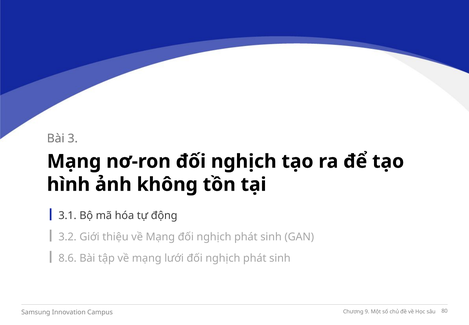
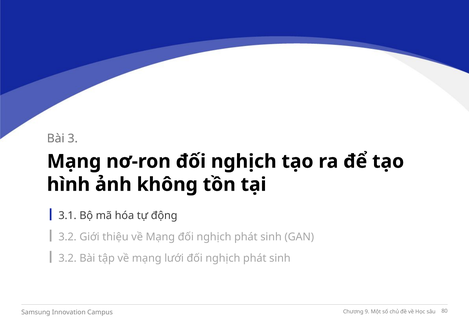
8.6 at (68, 258): 8.6 -> 3.2
